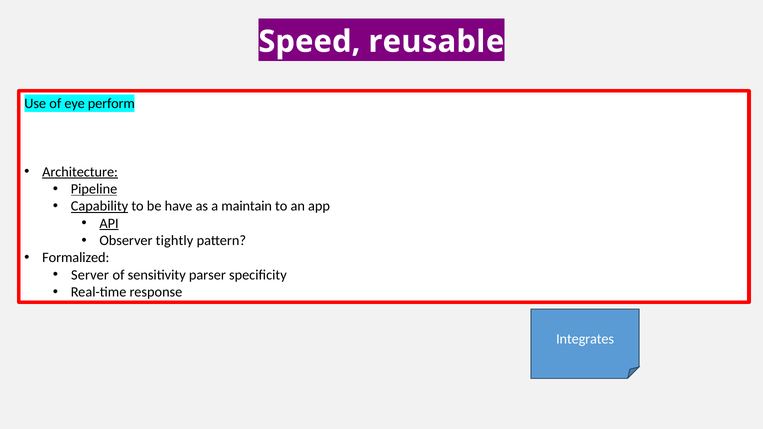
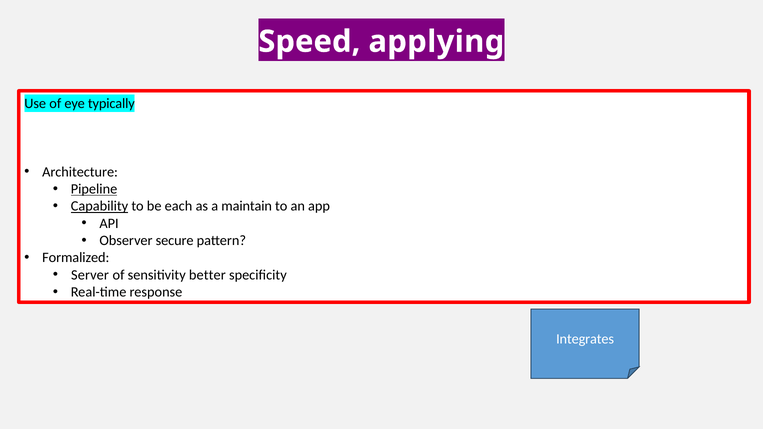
reusable: reusable -> applying
perform: perform -> typically
Architecture underline: present -> none
have: have -> each
API underline: present -> none
tightly: tightly -> secure
parser: parser -> better
